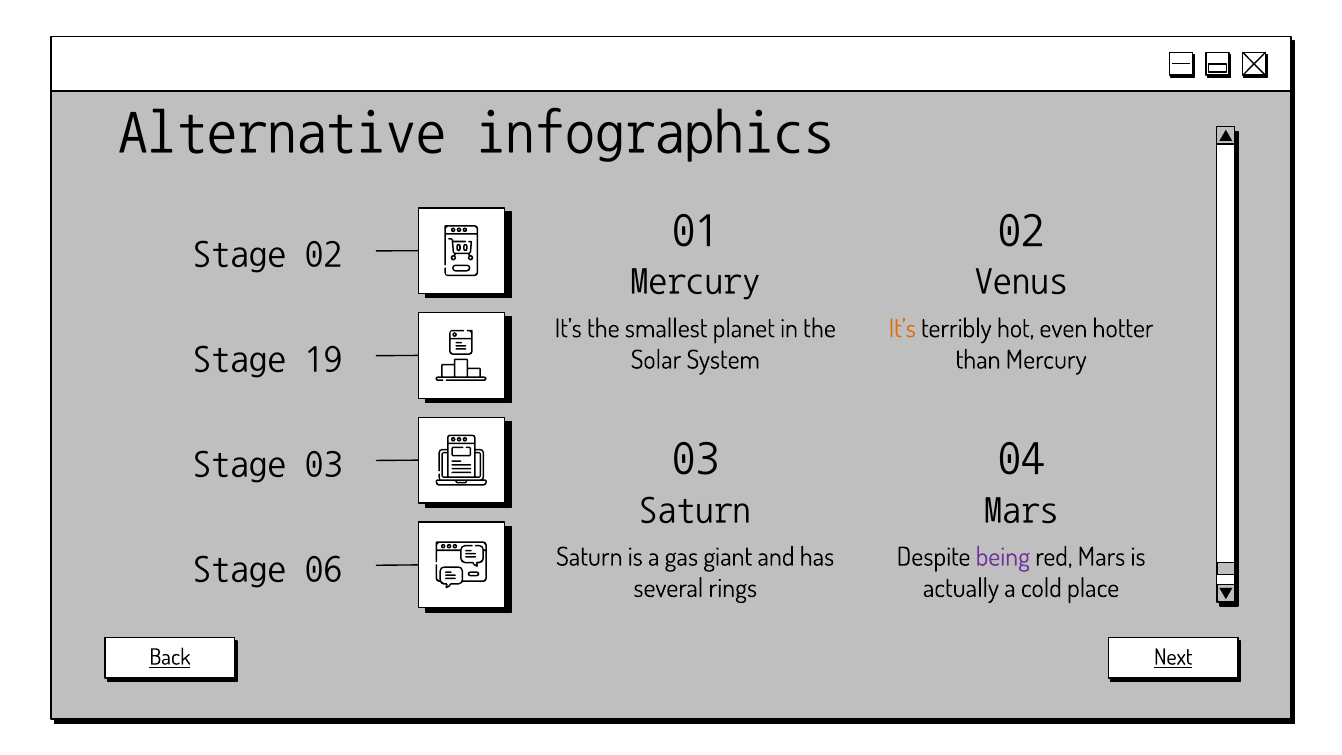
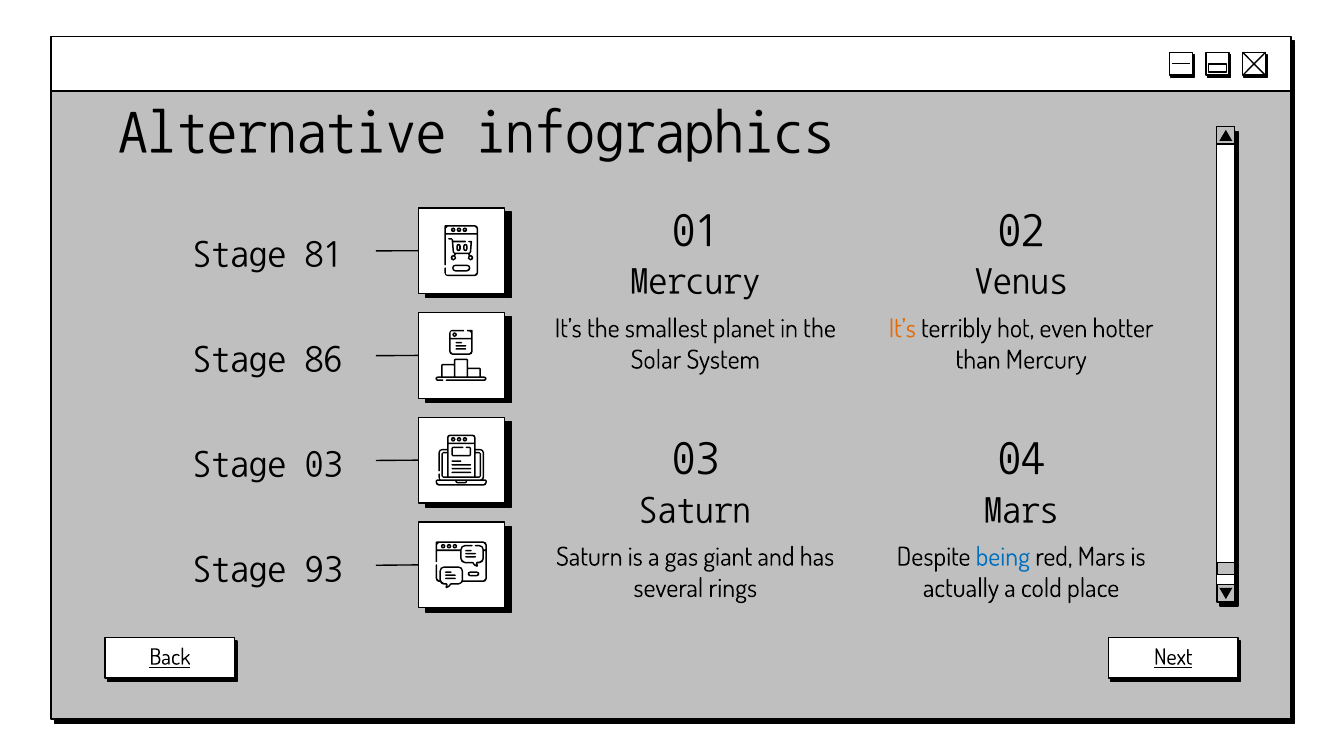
Stage 02: 02 -> 81
19: 19 -> 86
being colour: purple -> blue
06: 06 -> 93
